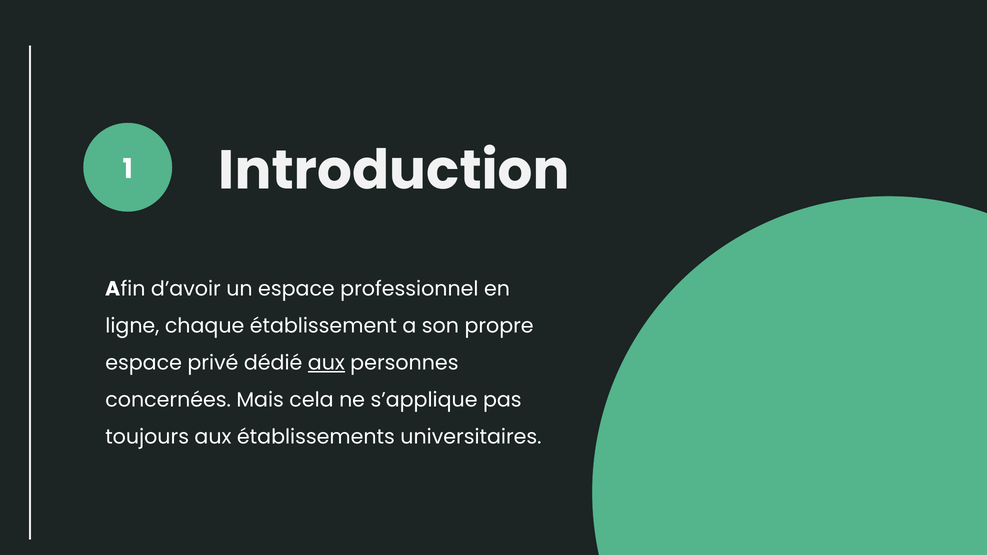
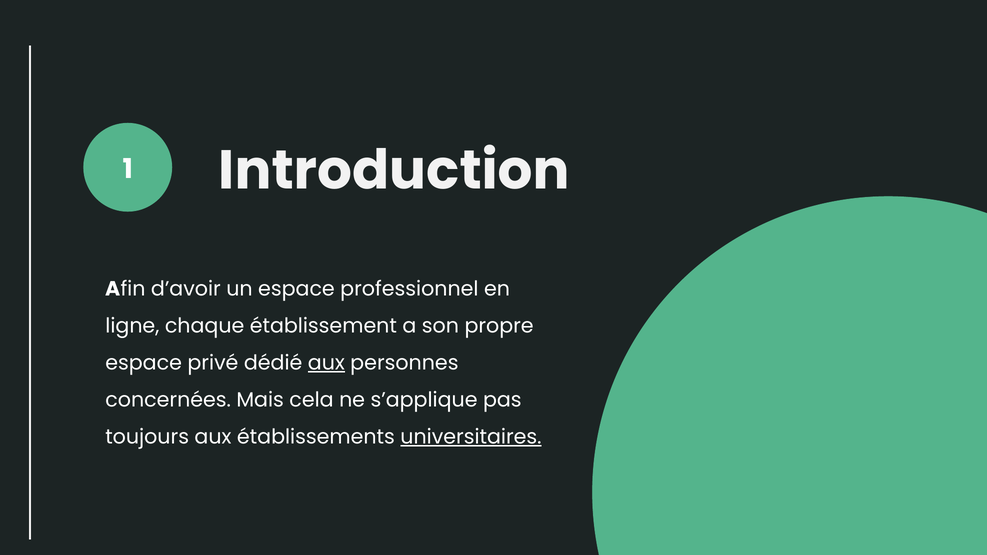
universitaires underline: none -> present
